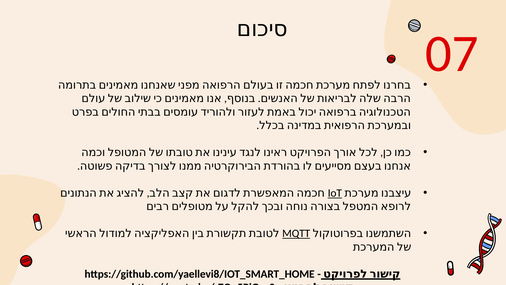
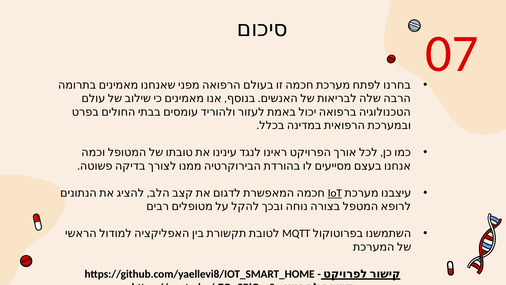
MQTT underline: present -> none
